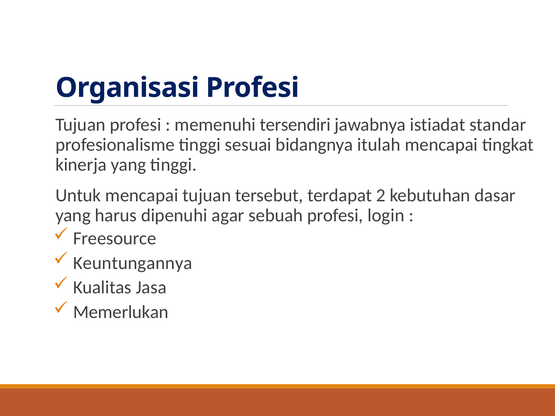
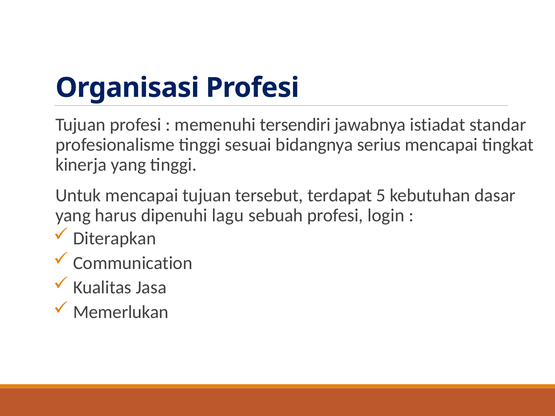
itulah: itulah -> serius
2: 2 -> 5
agar: agar -> lagu
Freesource: Freesource -> Diterapkan
Keuntungannya: Keuntungannya -> Communication
